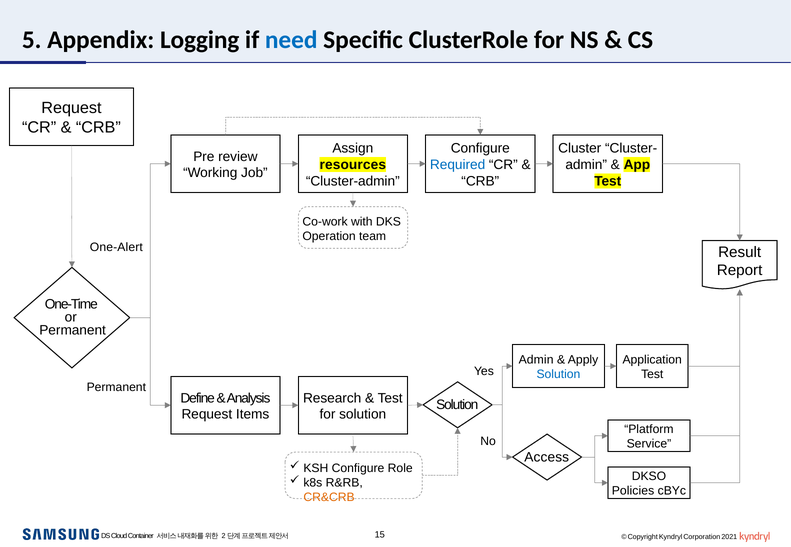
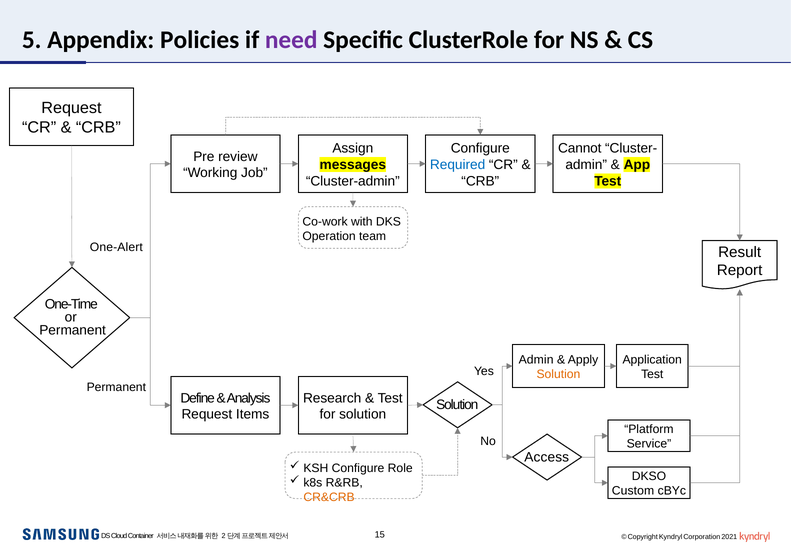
Logging: Logging -> Policies
need colour: blue -> purple
Cluster: Cluster -> Cannot
resources: resources -> messages
Solution at (558, 375) colour: blue -> orange
Policies: Policies -> Custom
